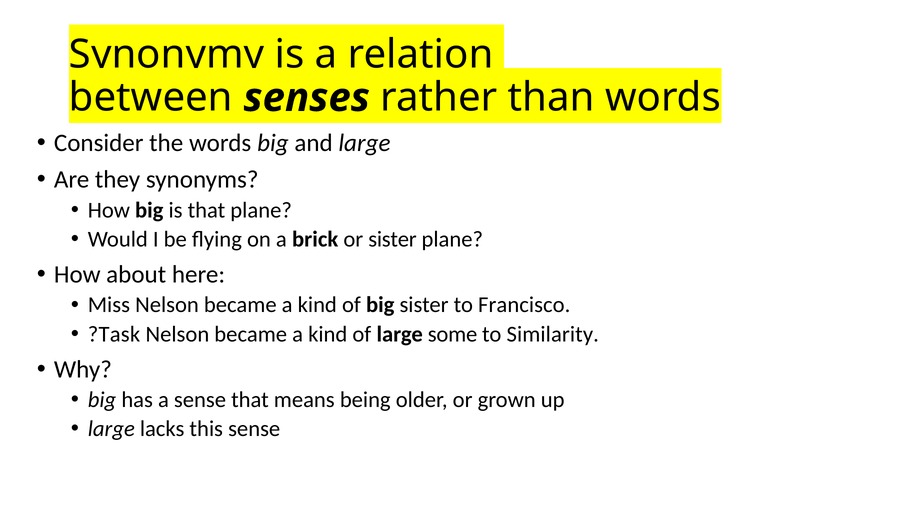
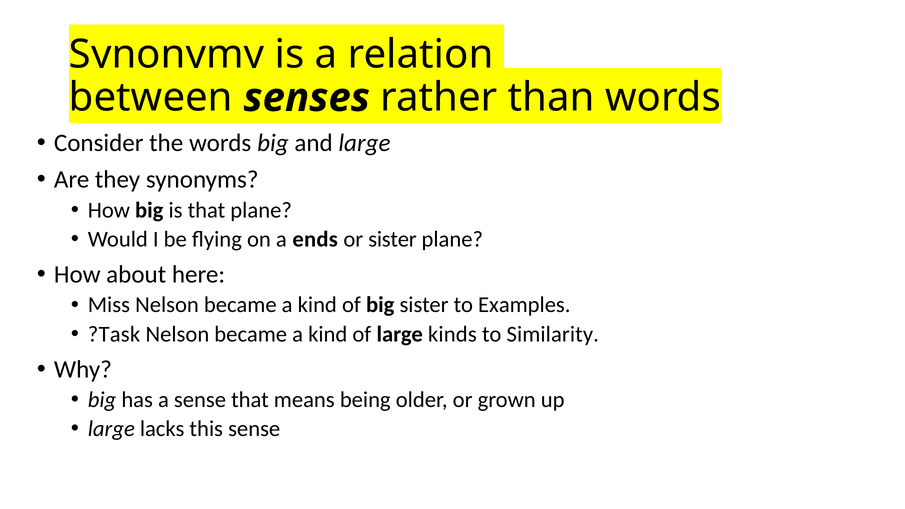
brick: brick -> ends
Francisco: Francisco -> Examples
some: some -> kinds
